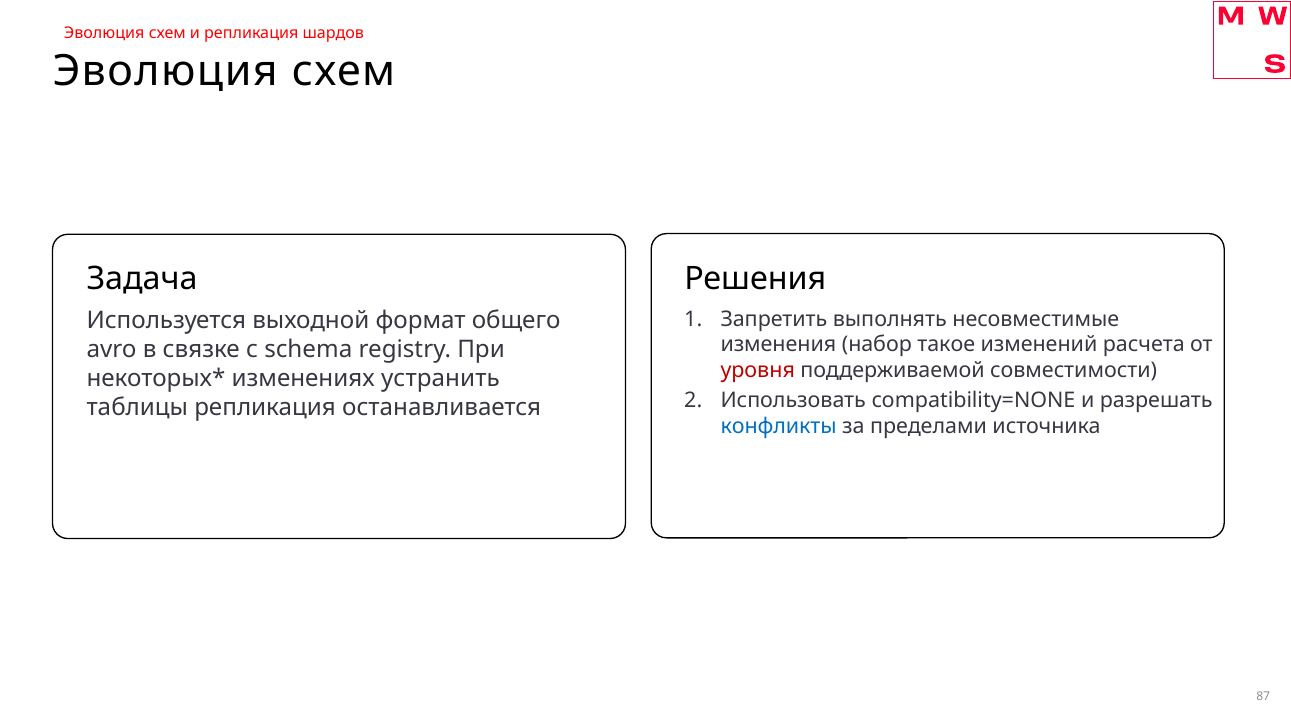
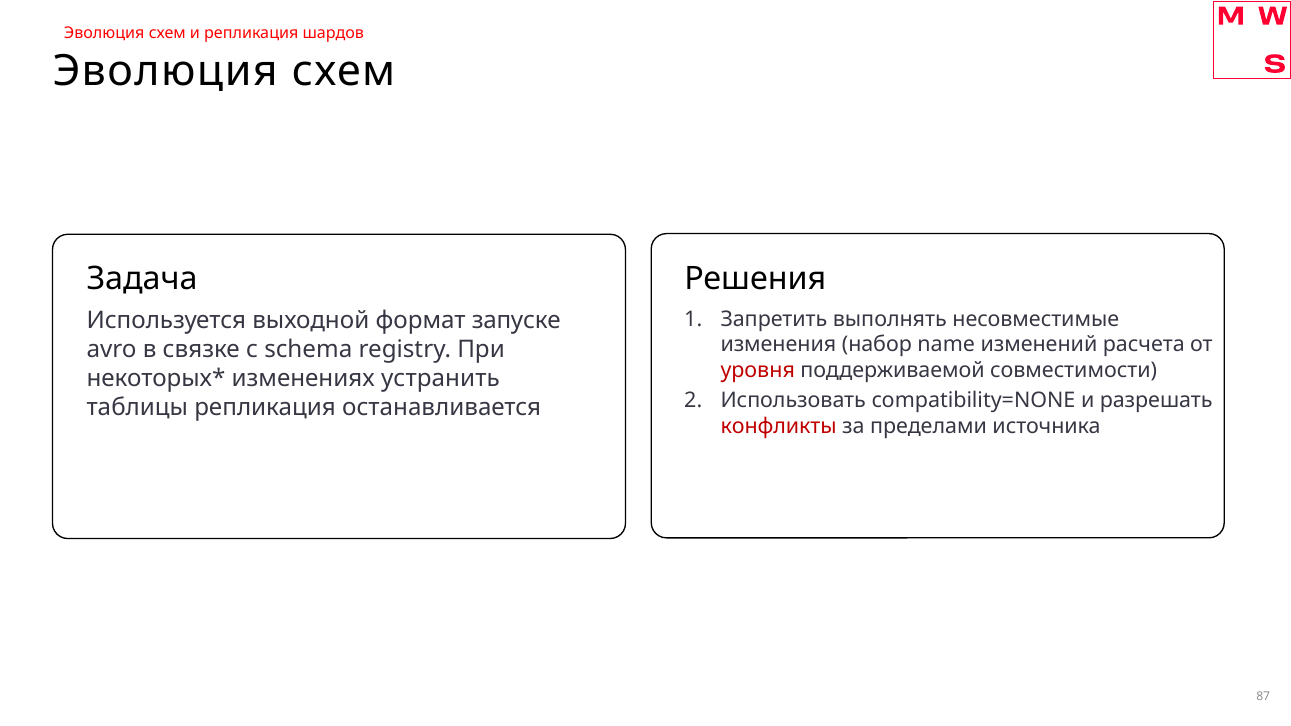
общего: общего -> запуске
такое: такое -> name
конфликты colour: blue -> red
